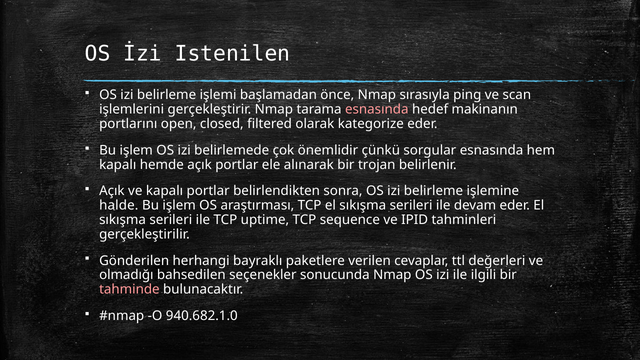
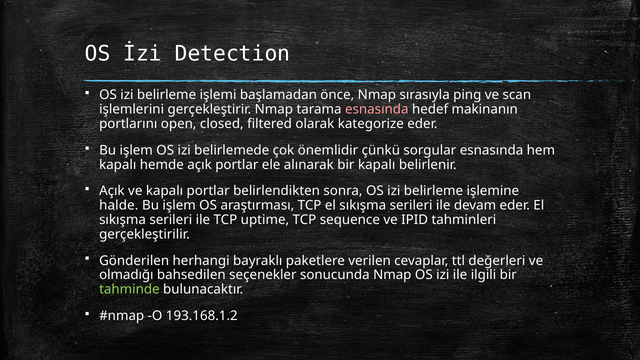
Istenilen: Istenilen -> Detection
bir trojan: trojan -> kapalı
tahminde colour: pink -> light green
940.682.1.0: 940.682.1.0 -> 193.168.1.2
